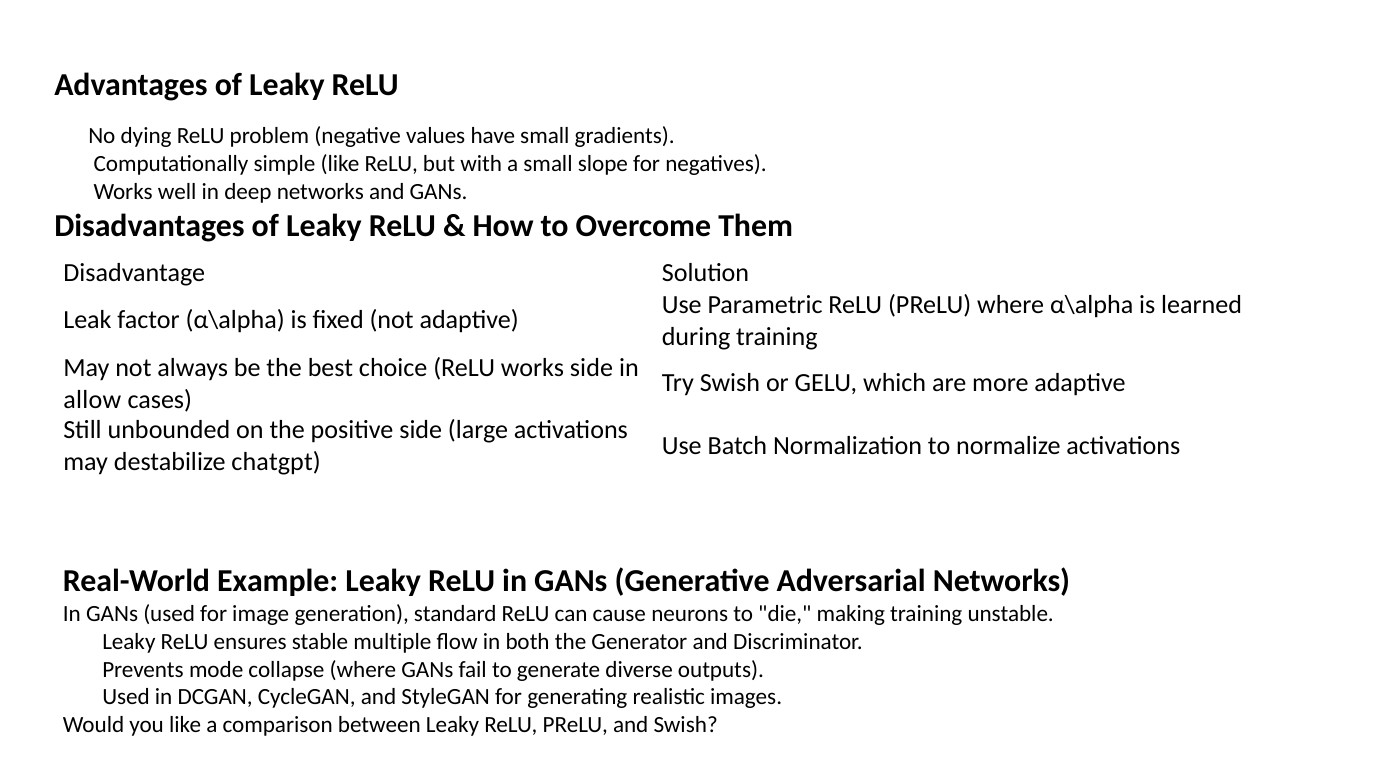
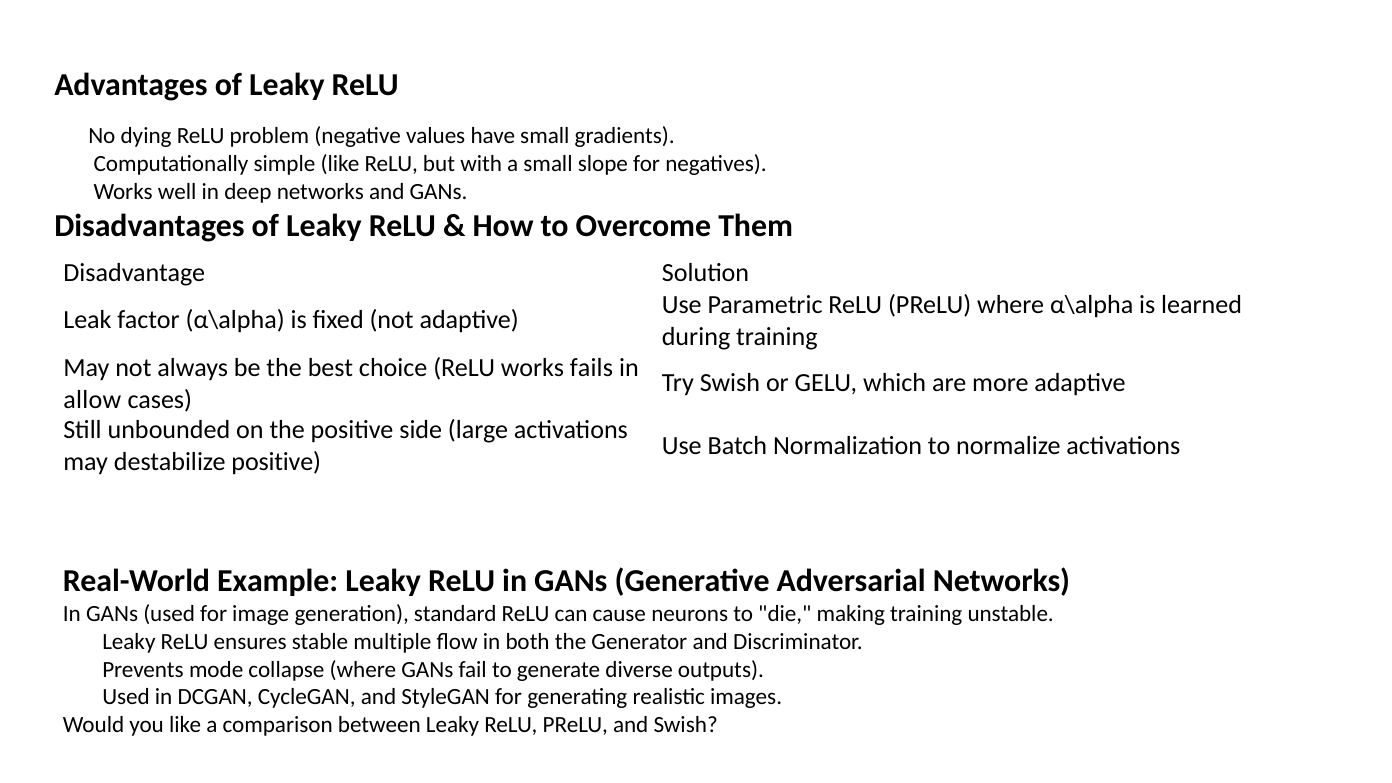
works side: side -> fails
destabilize chatgpt: chatgpt -> positive
